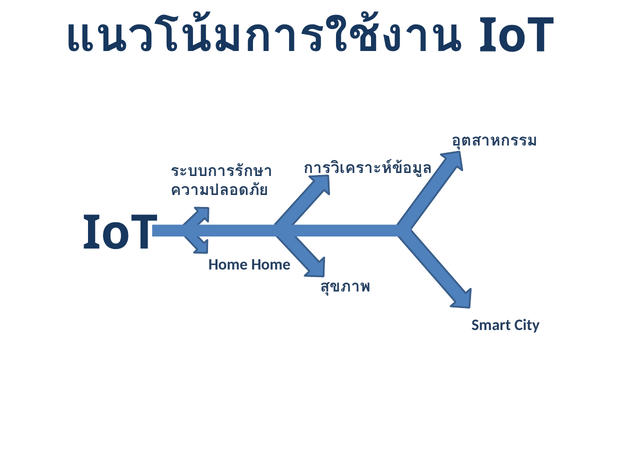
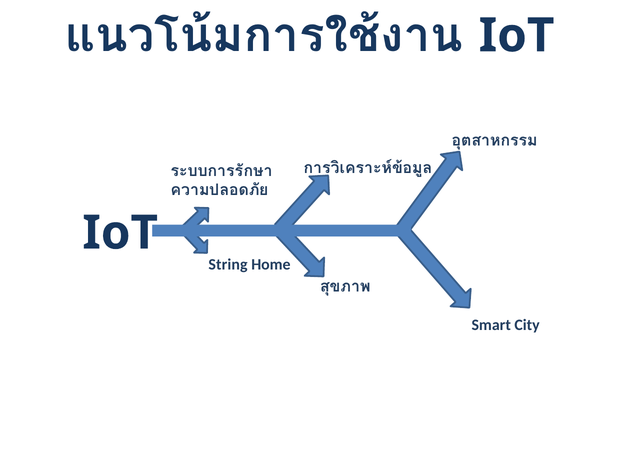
Home at (228, 264): Home -> String
